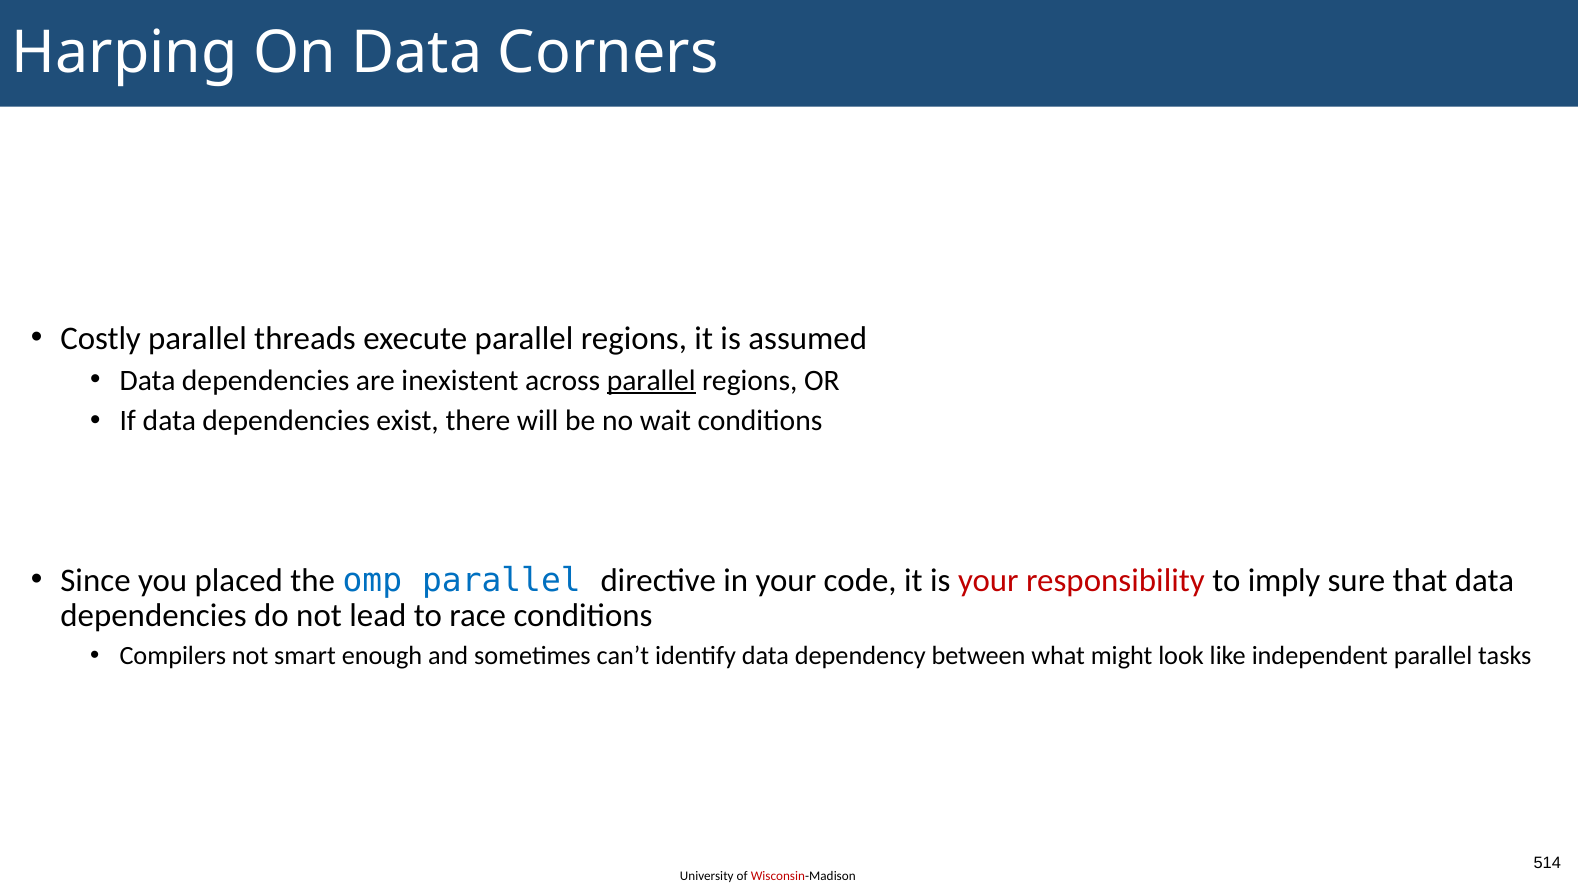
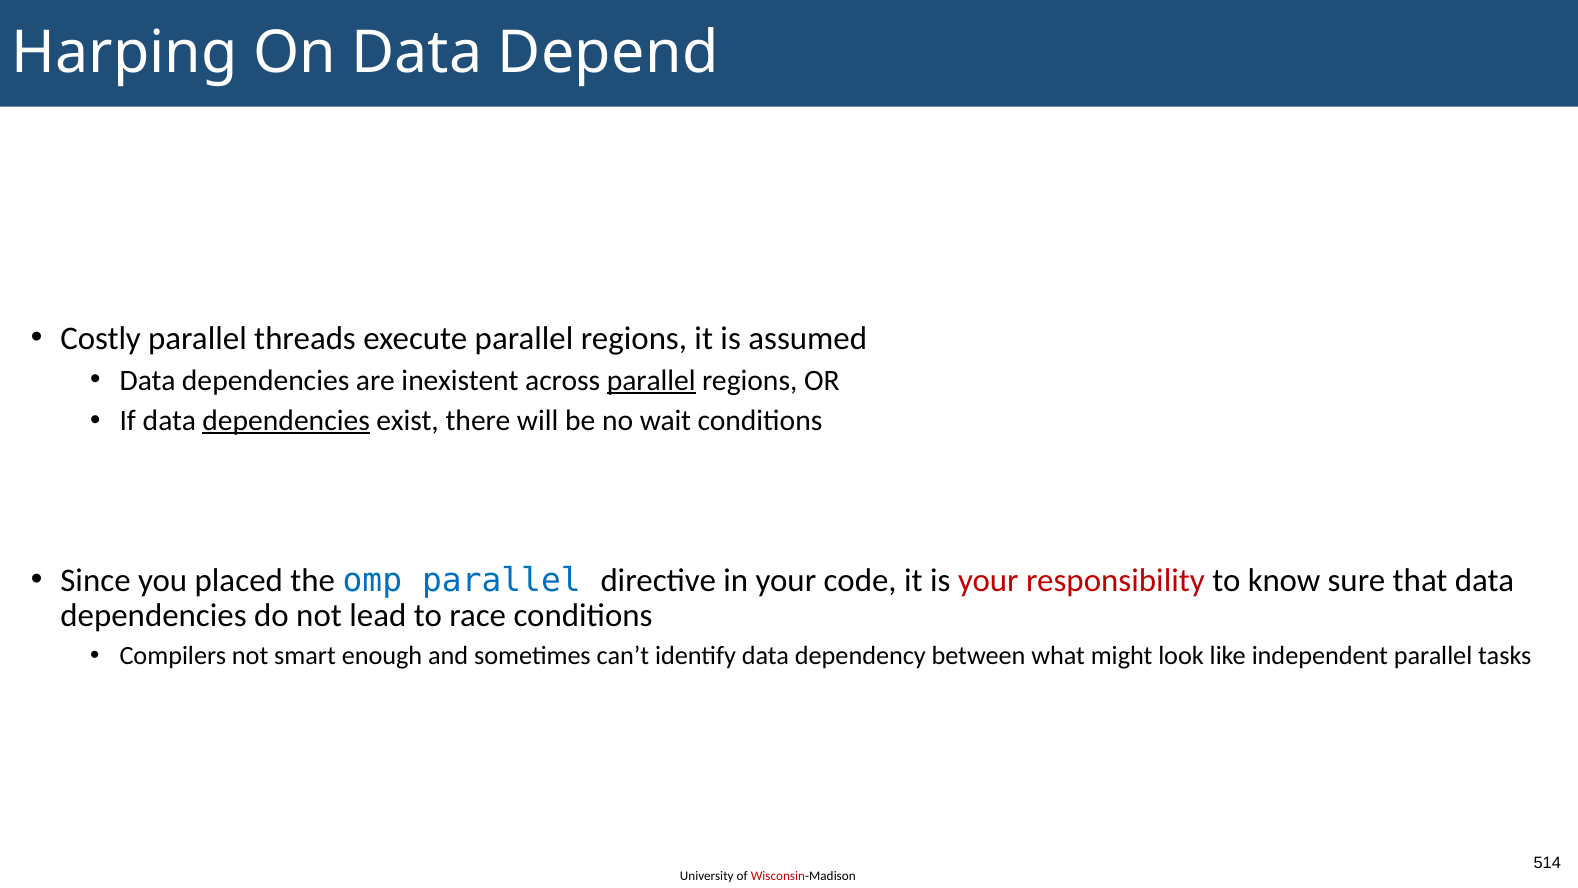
Corners: Corners -> Depend
dependencies at (286, 420) underline: none -> present
imply: imply -> know
